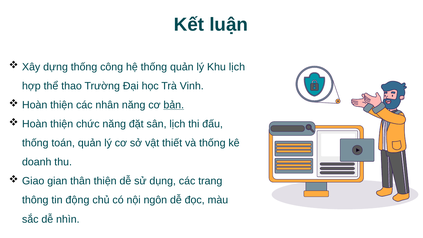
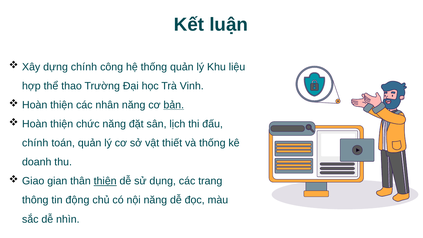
dựng thống: thống -> chính
Khu lịch: lịch -> liệu
thống at (35, 143): thống -> chính
thiện at (105, 181) underline: none -> present
nội ngôn: ngôn -> năng
